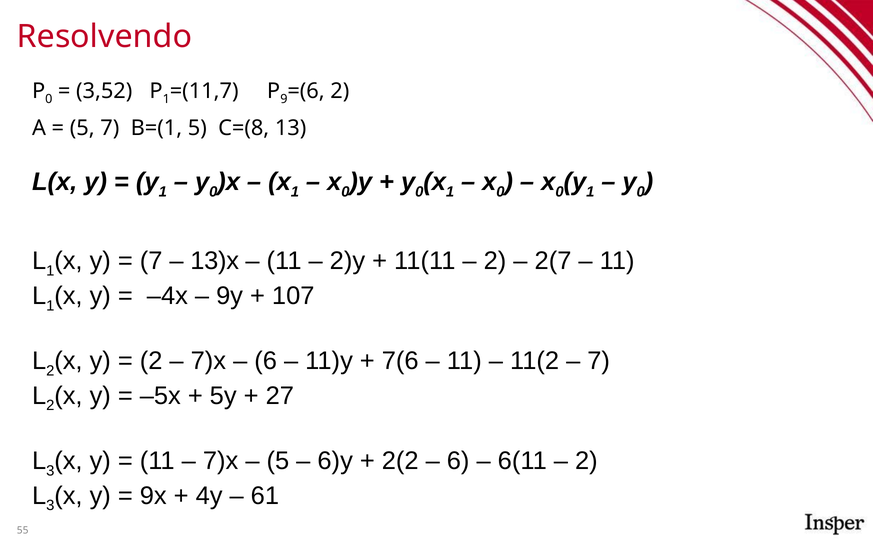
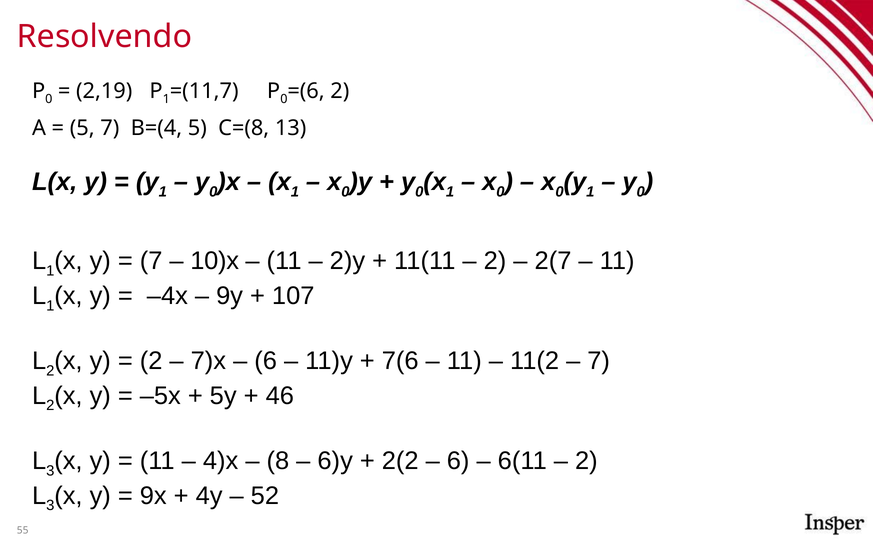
3,52: 3,52 -> 2,19
9 at (284, 99): 9 -> 0
B=(1: B=(1 -> B=(4
13)x: 13)x -> 10)x
27: 27 -> 46
7)x at (221, 461): 7)x -> 4)x
5 at (278, 461): 5 -> 8
61: 61 -> 52
